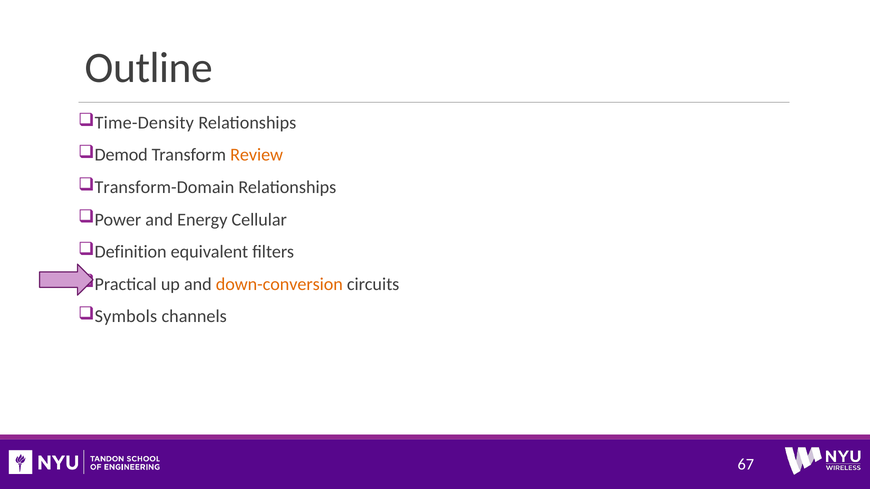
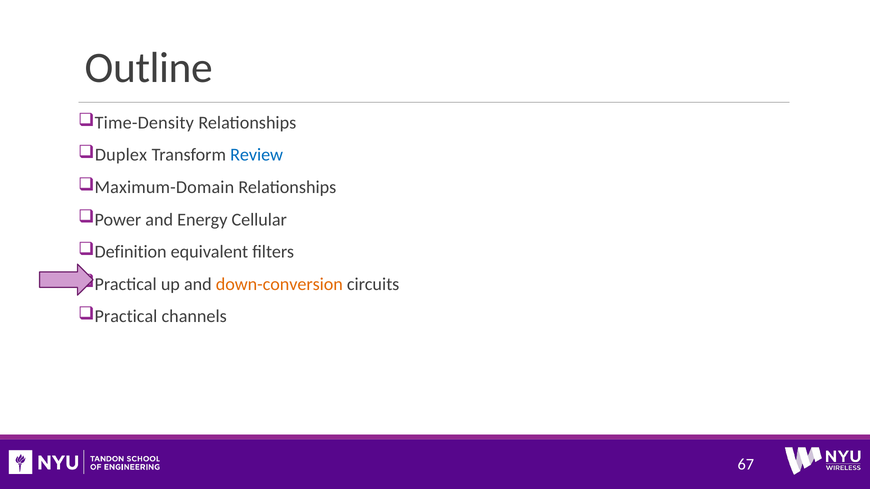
Demod: Demod -> Duplex
Review colour: orange -> blue
Transform-Domain: Transform-Domain -> Maximum-Domain
Symbols at (126, 317): Symbols -> Practical
